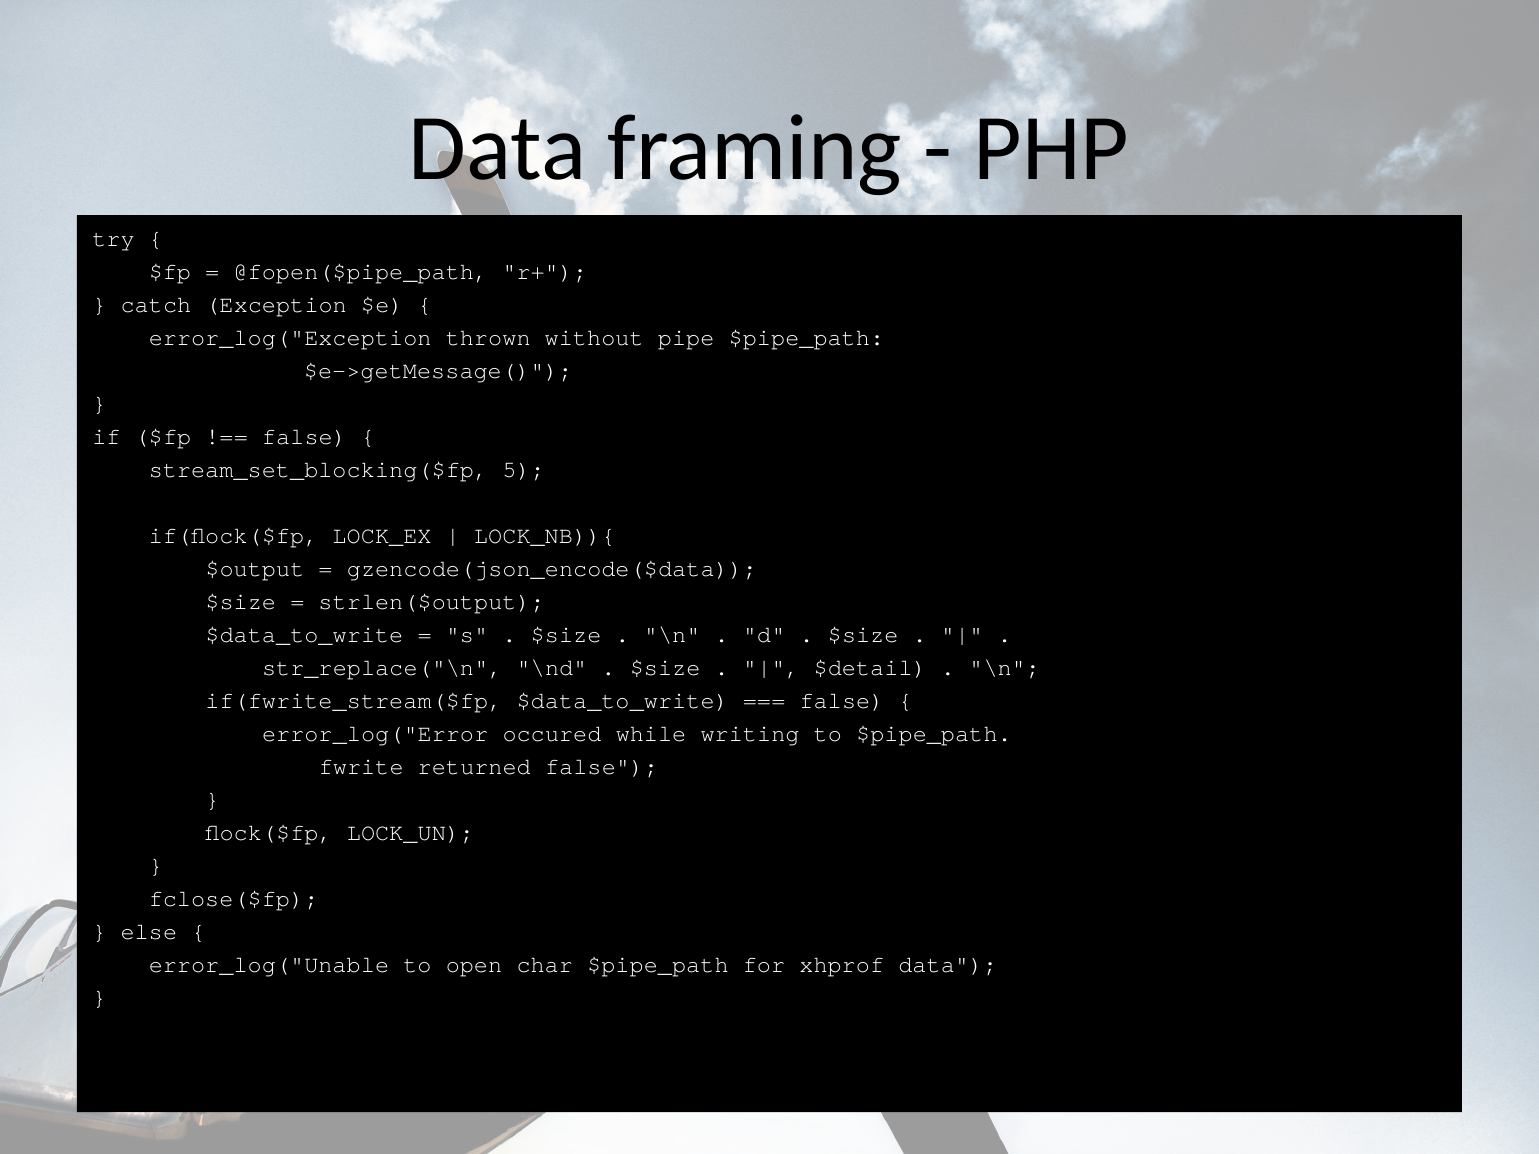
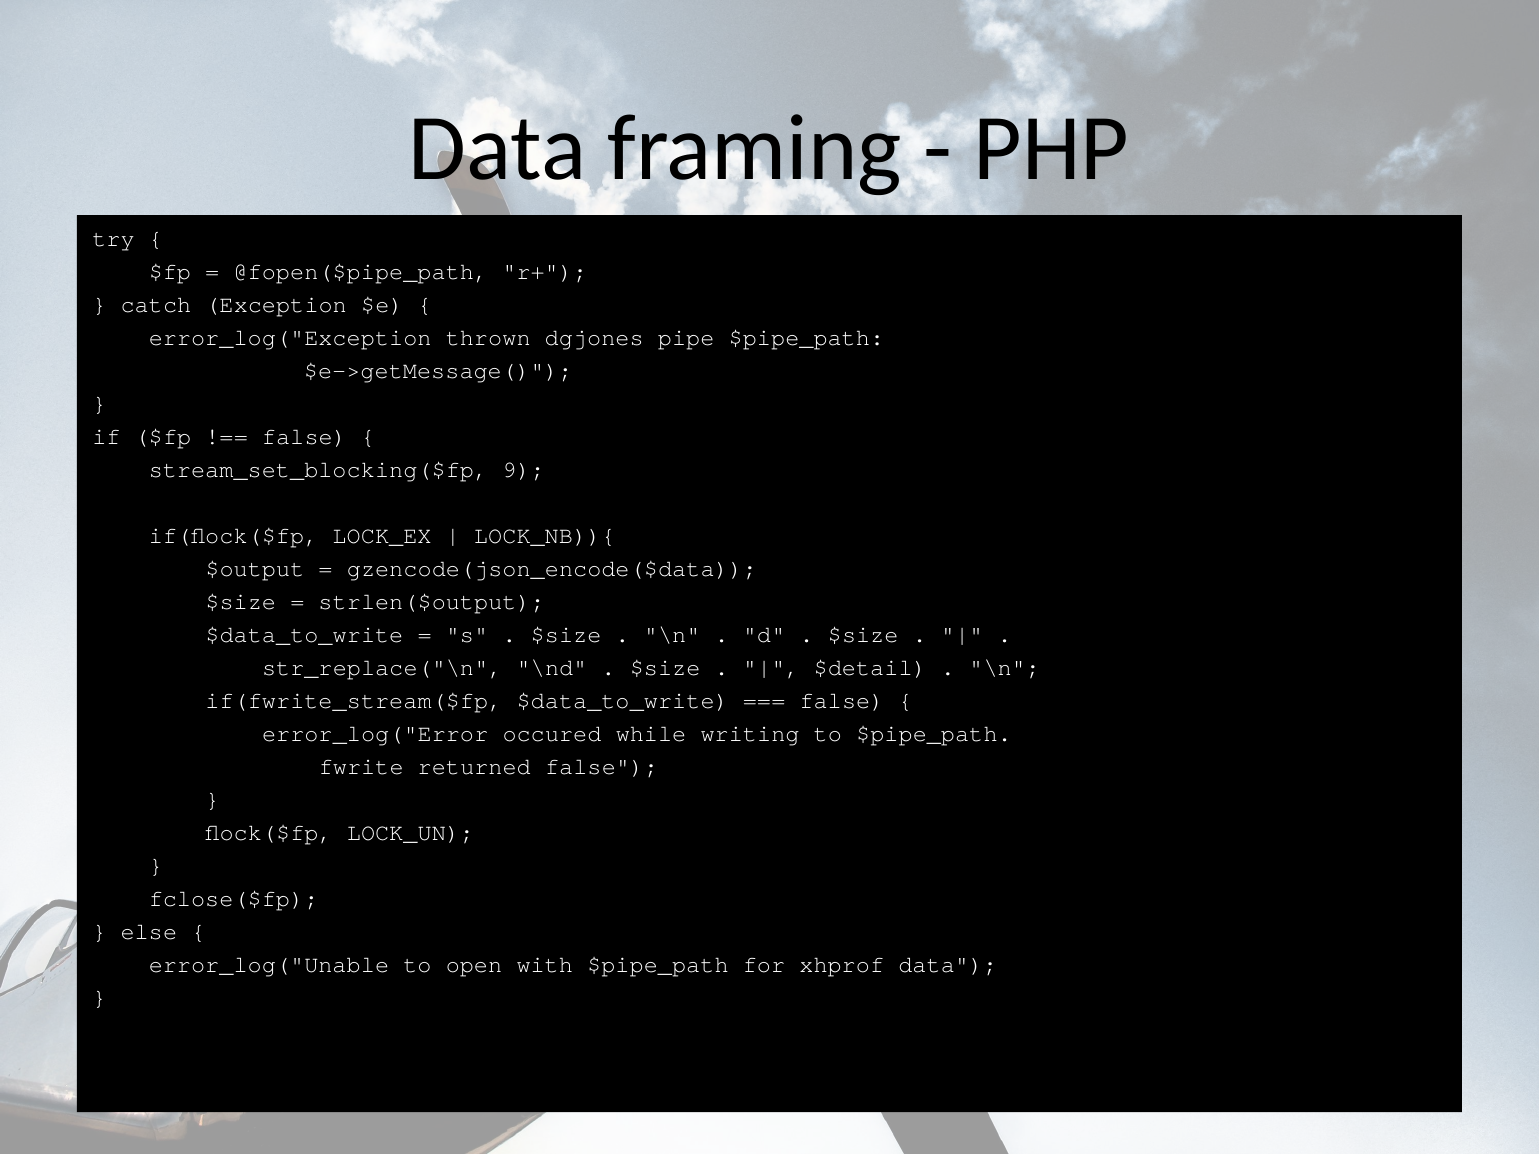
without: without -> dgjones
5: 5 -> 9
char: char -> with
